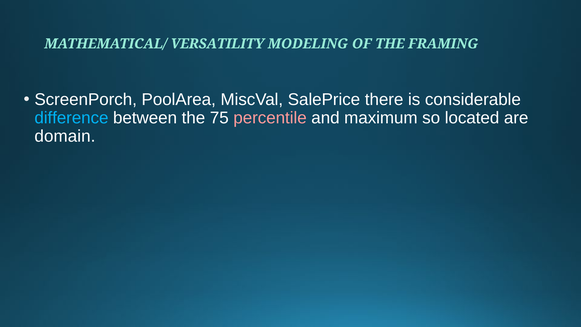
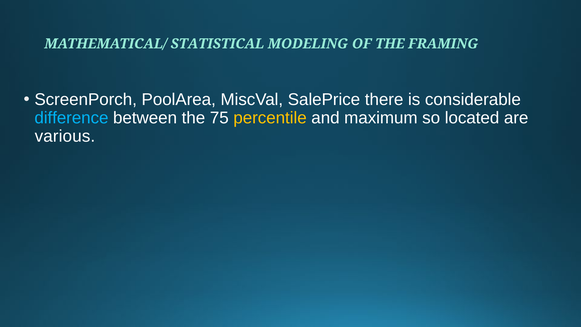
VERSATILITY: VERSATILITY -> STATISTICAL
percentile colour: pink -> yellow
domain: domain -> various
